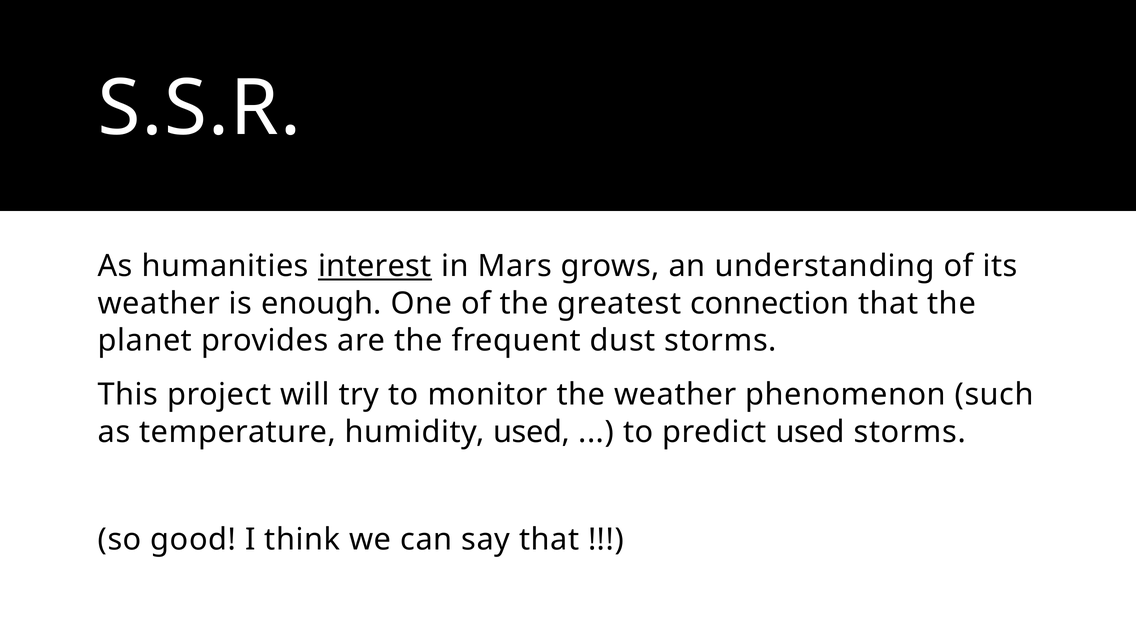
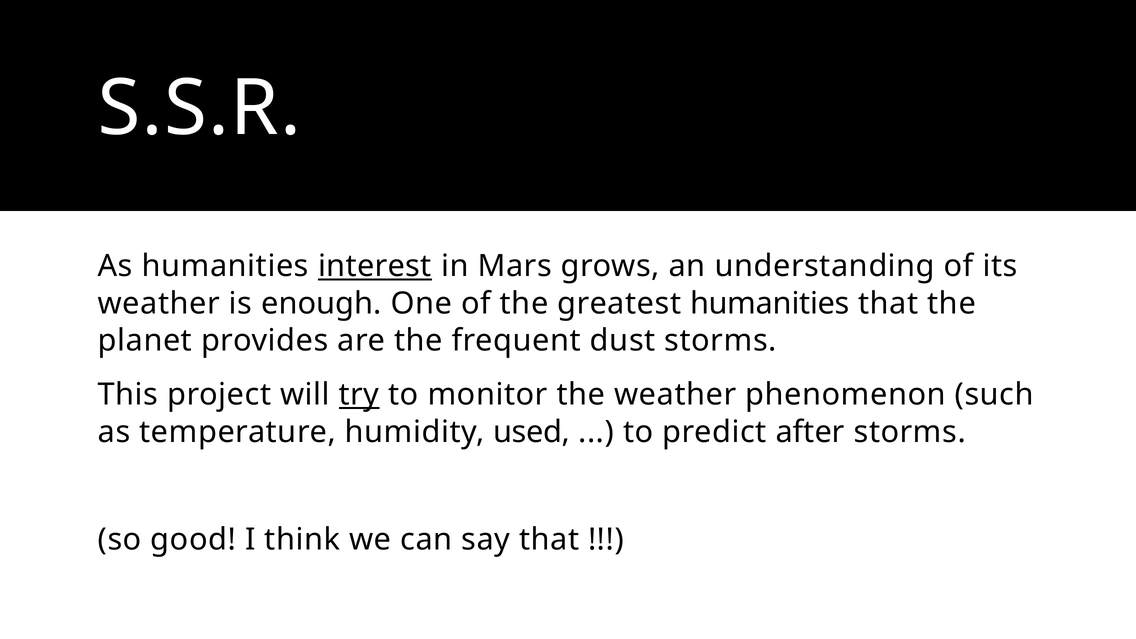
greatest connection: connection -> humanities
try underline: none -> present
predict used: used -> after
